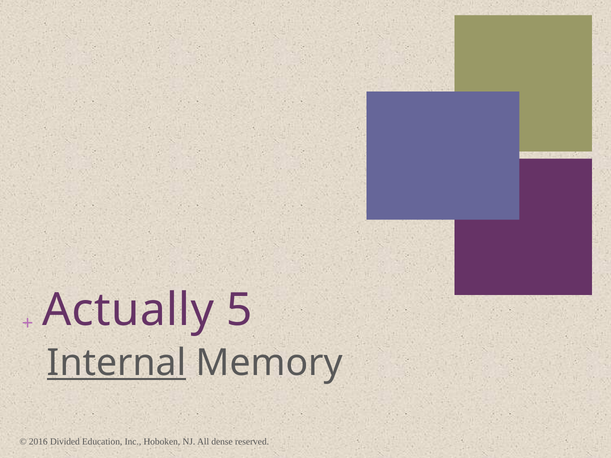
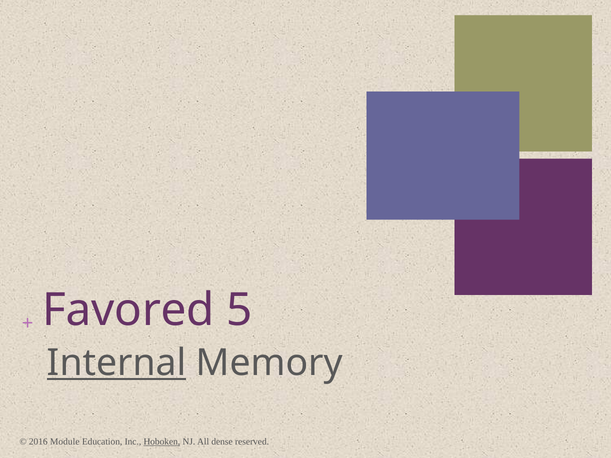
Actually: Actually -> Favored
Divided: Divided -> Module
Hoboken underline: none -> present
